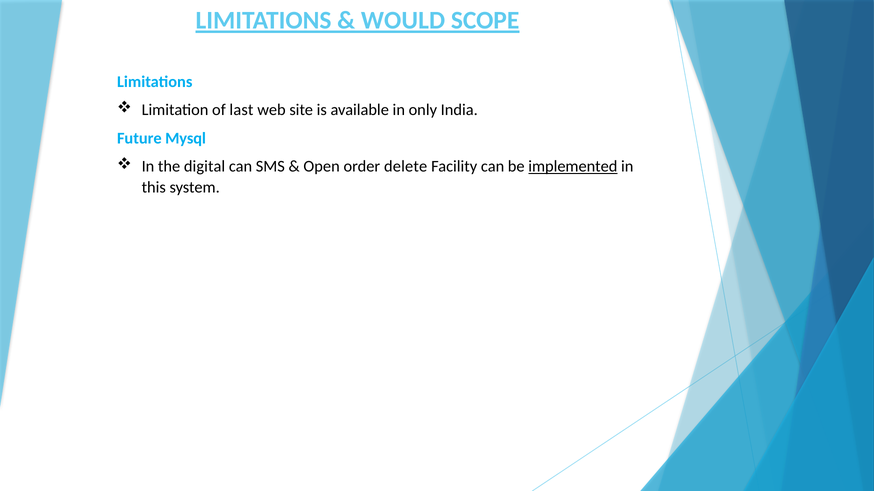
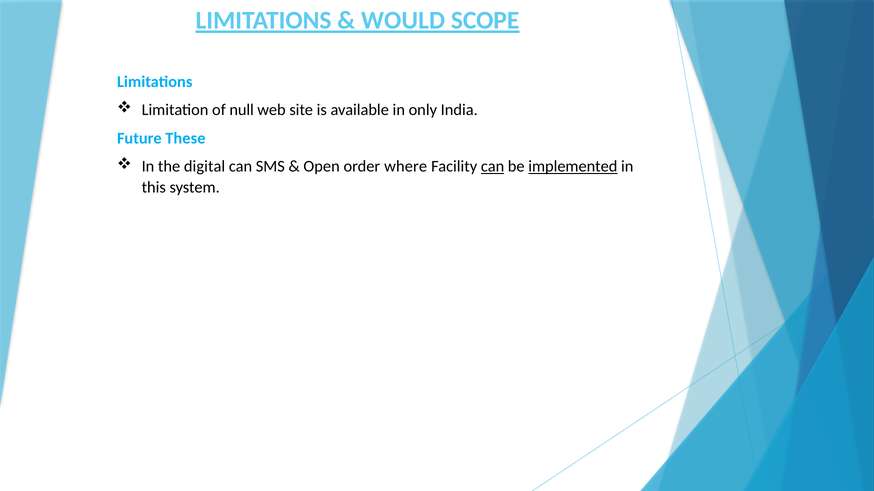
last: last -> null
Mysql: Mysql -> These
delete: delete -> where
can at (493, 167) underline: none -> present
